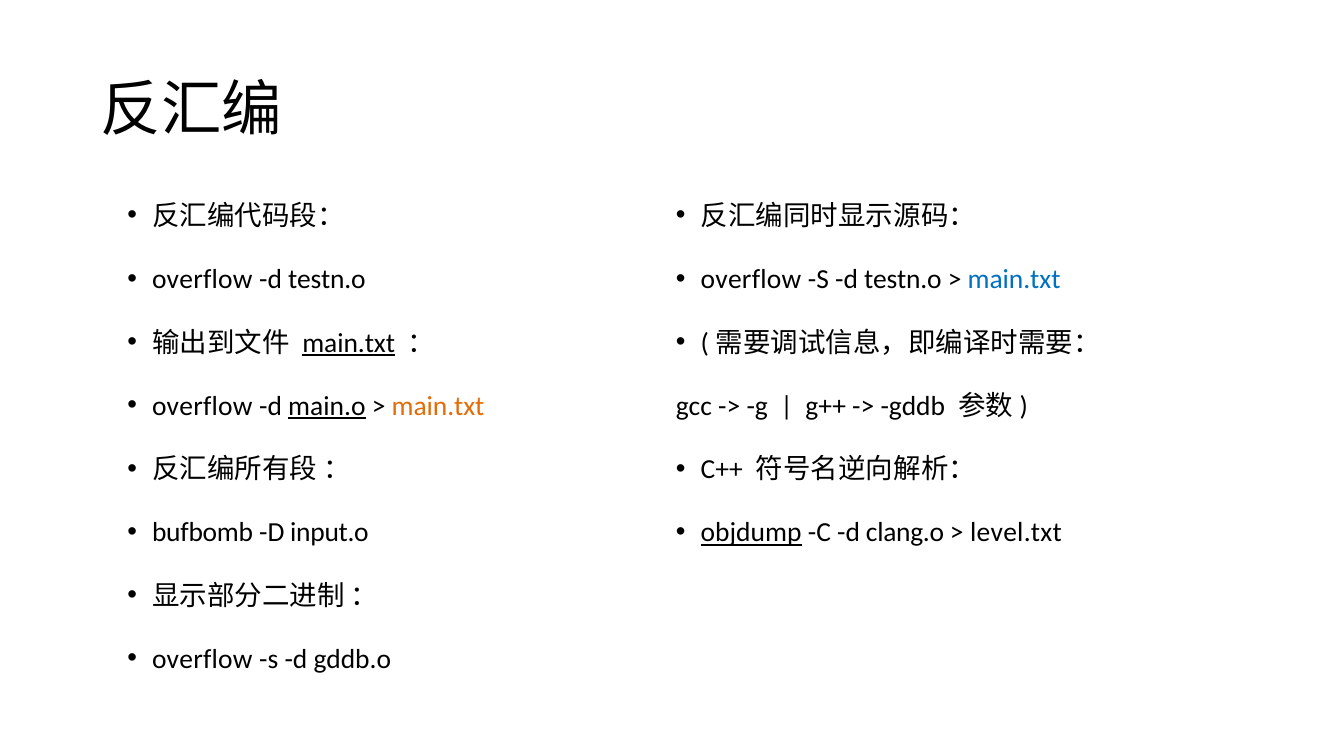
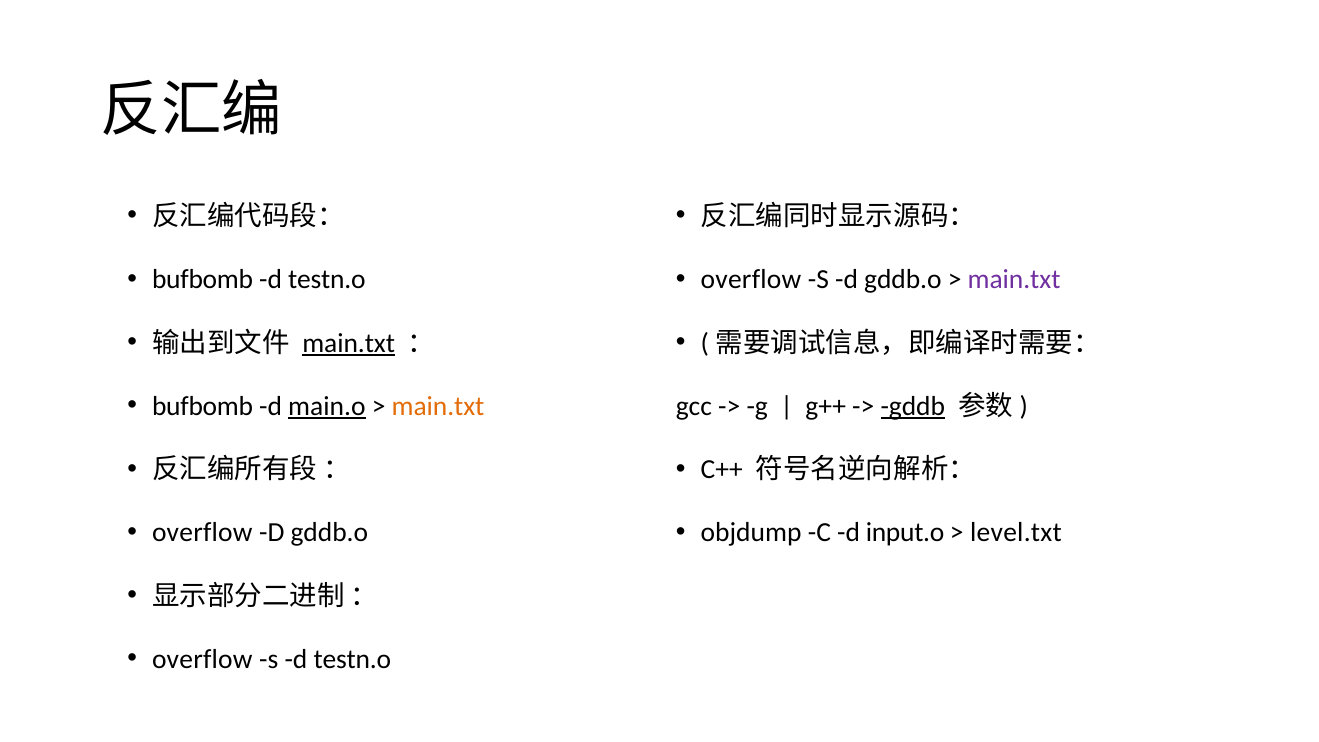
overflow at (202, 280): overflow -> bufbomb
S d testn.o: testn.o -> gddb.o
main.txt at (1014, 280) colour: blue -> purple
overflow at (202, 406): overflow -> bufbomb
gddb underline: none -> present
bufbomb at (203, 533): bufbomb -> overflow
input.o at (329, 533): input.o -> gddb.o
objdump underline: present -> none
clang.o: clang.o -> input.o
s d gddb.o: gddb.o -> testn.o
